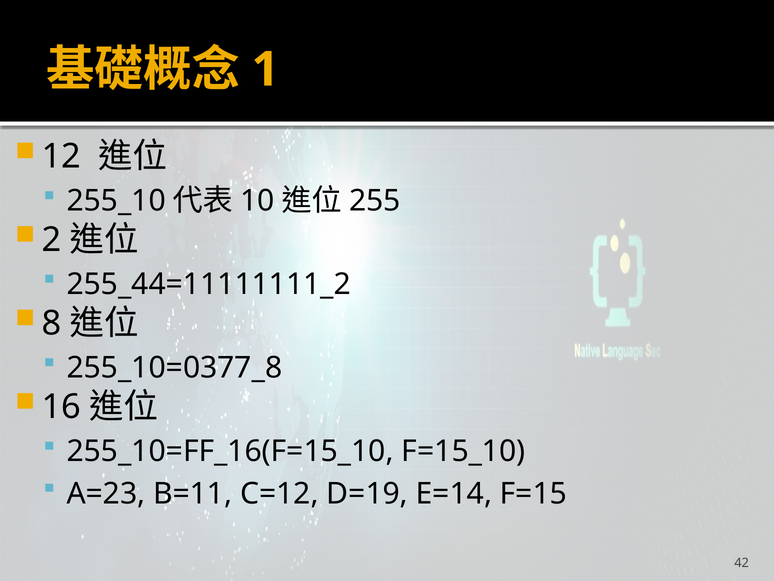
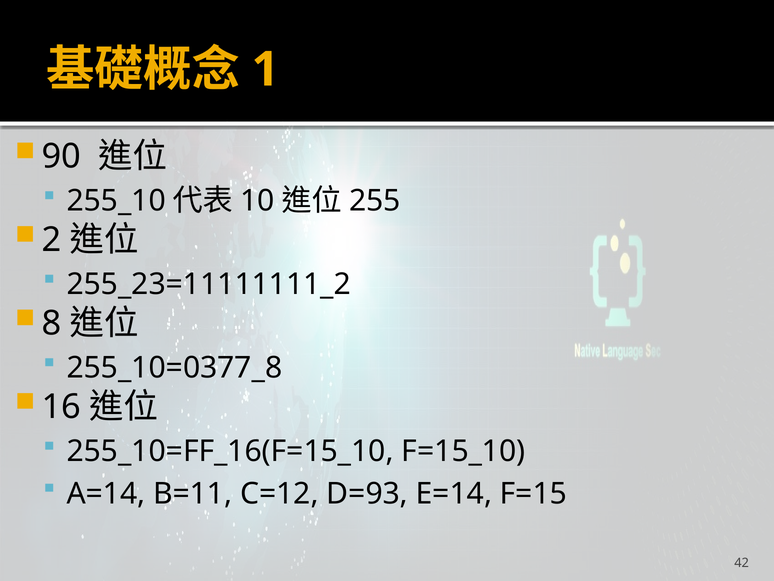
12: 12 -> 90
255_44=11111111_2: 255_44=11111111_2 -> 255_23=11111111_2
A=23: A=23 -> A=14
D=19: D=19 -> D=93
